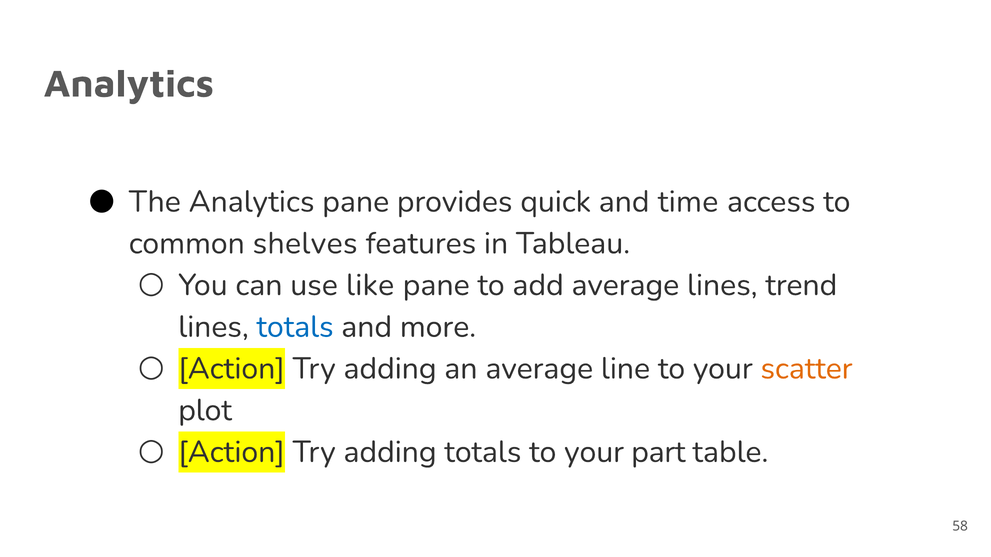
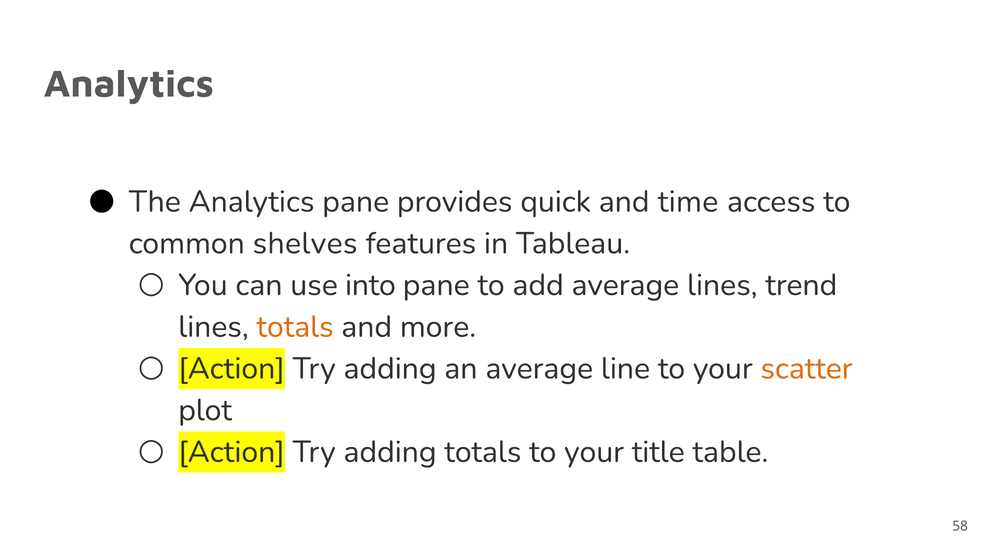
like: like -> into
totals at (295, 327) colour: blue -> orange
part: part -> title
